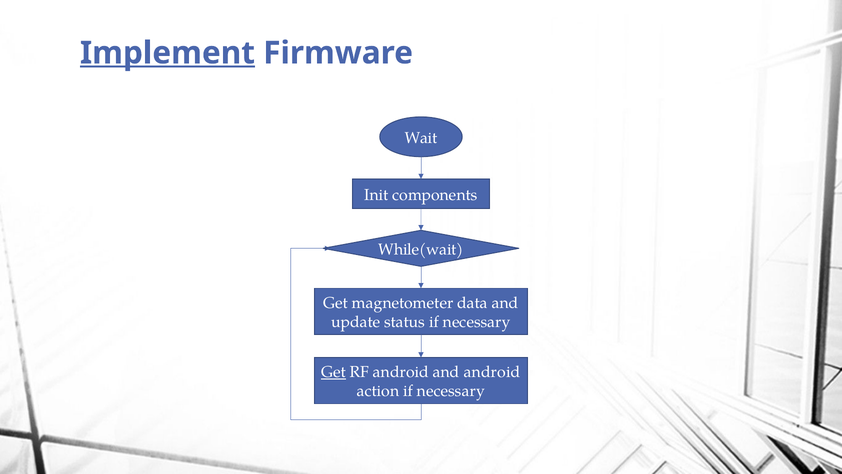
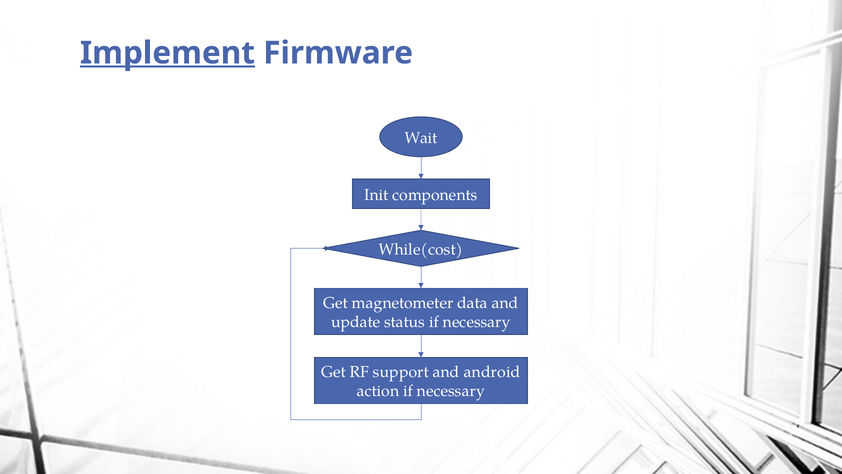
While(wait: While(wait -> While(cost
Get at (333, 372) underline: present -> none
RF android: android -> support
